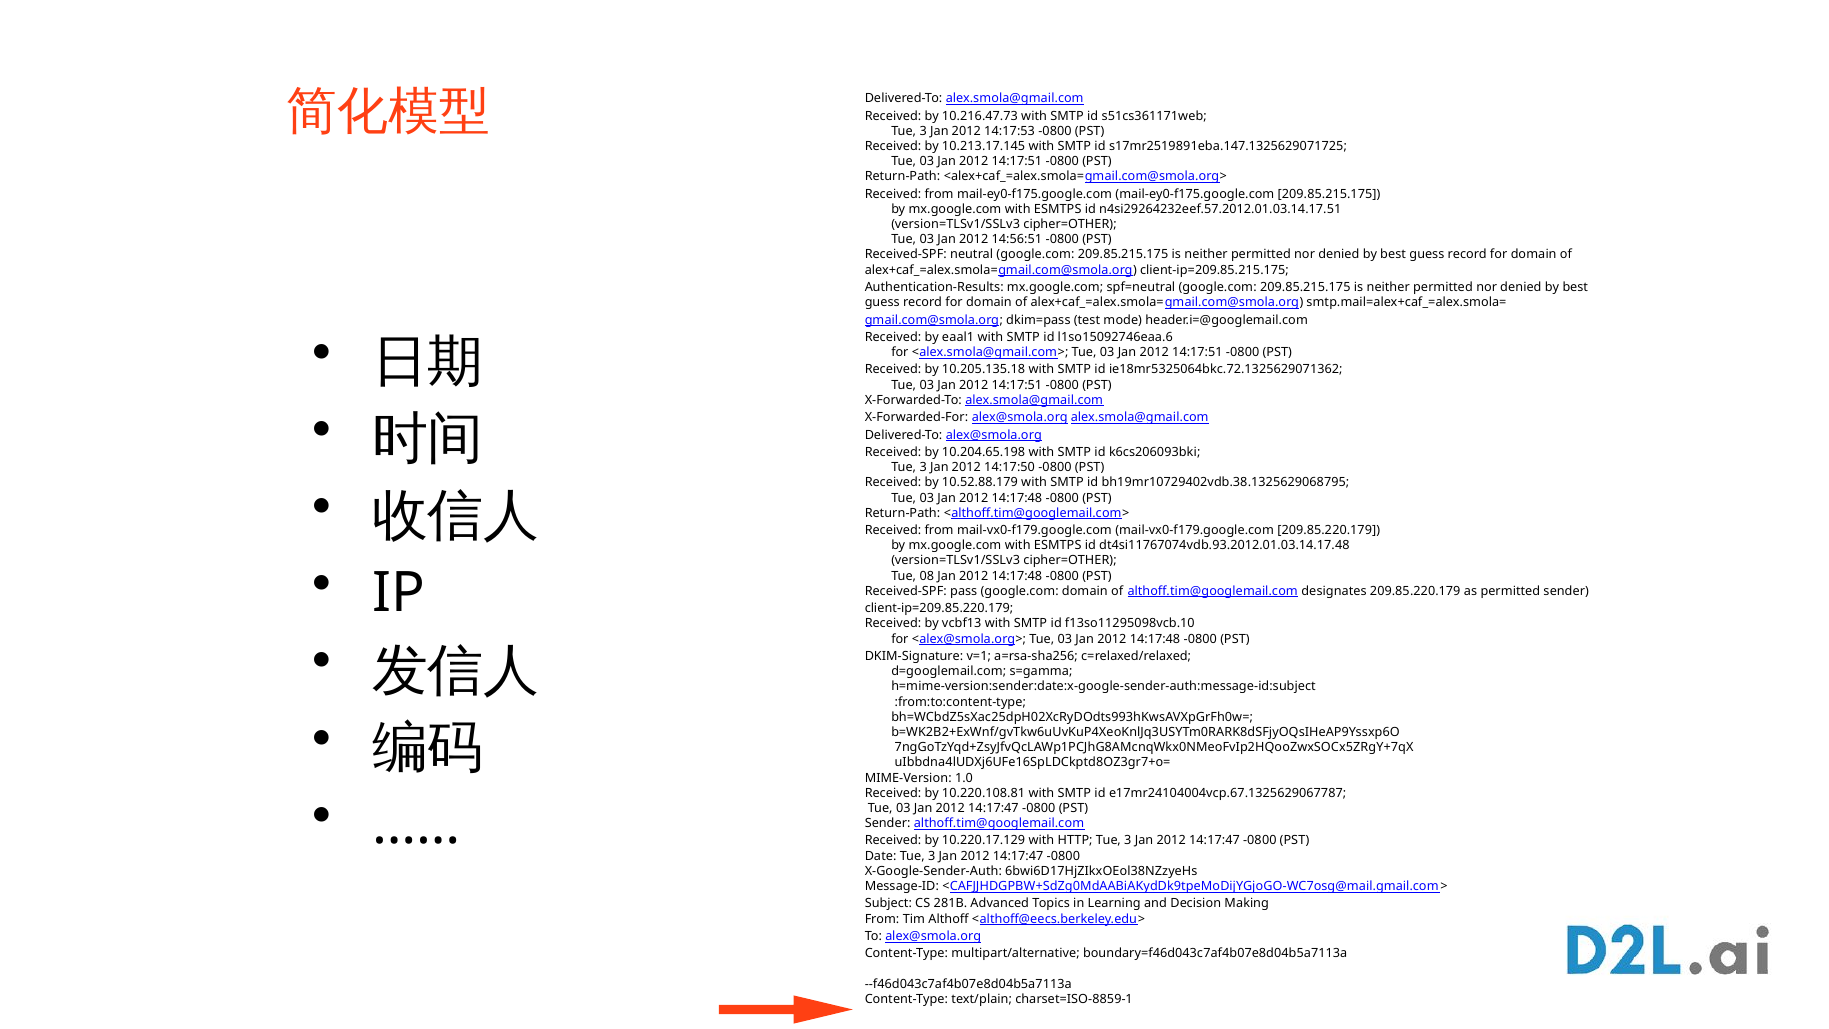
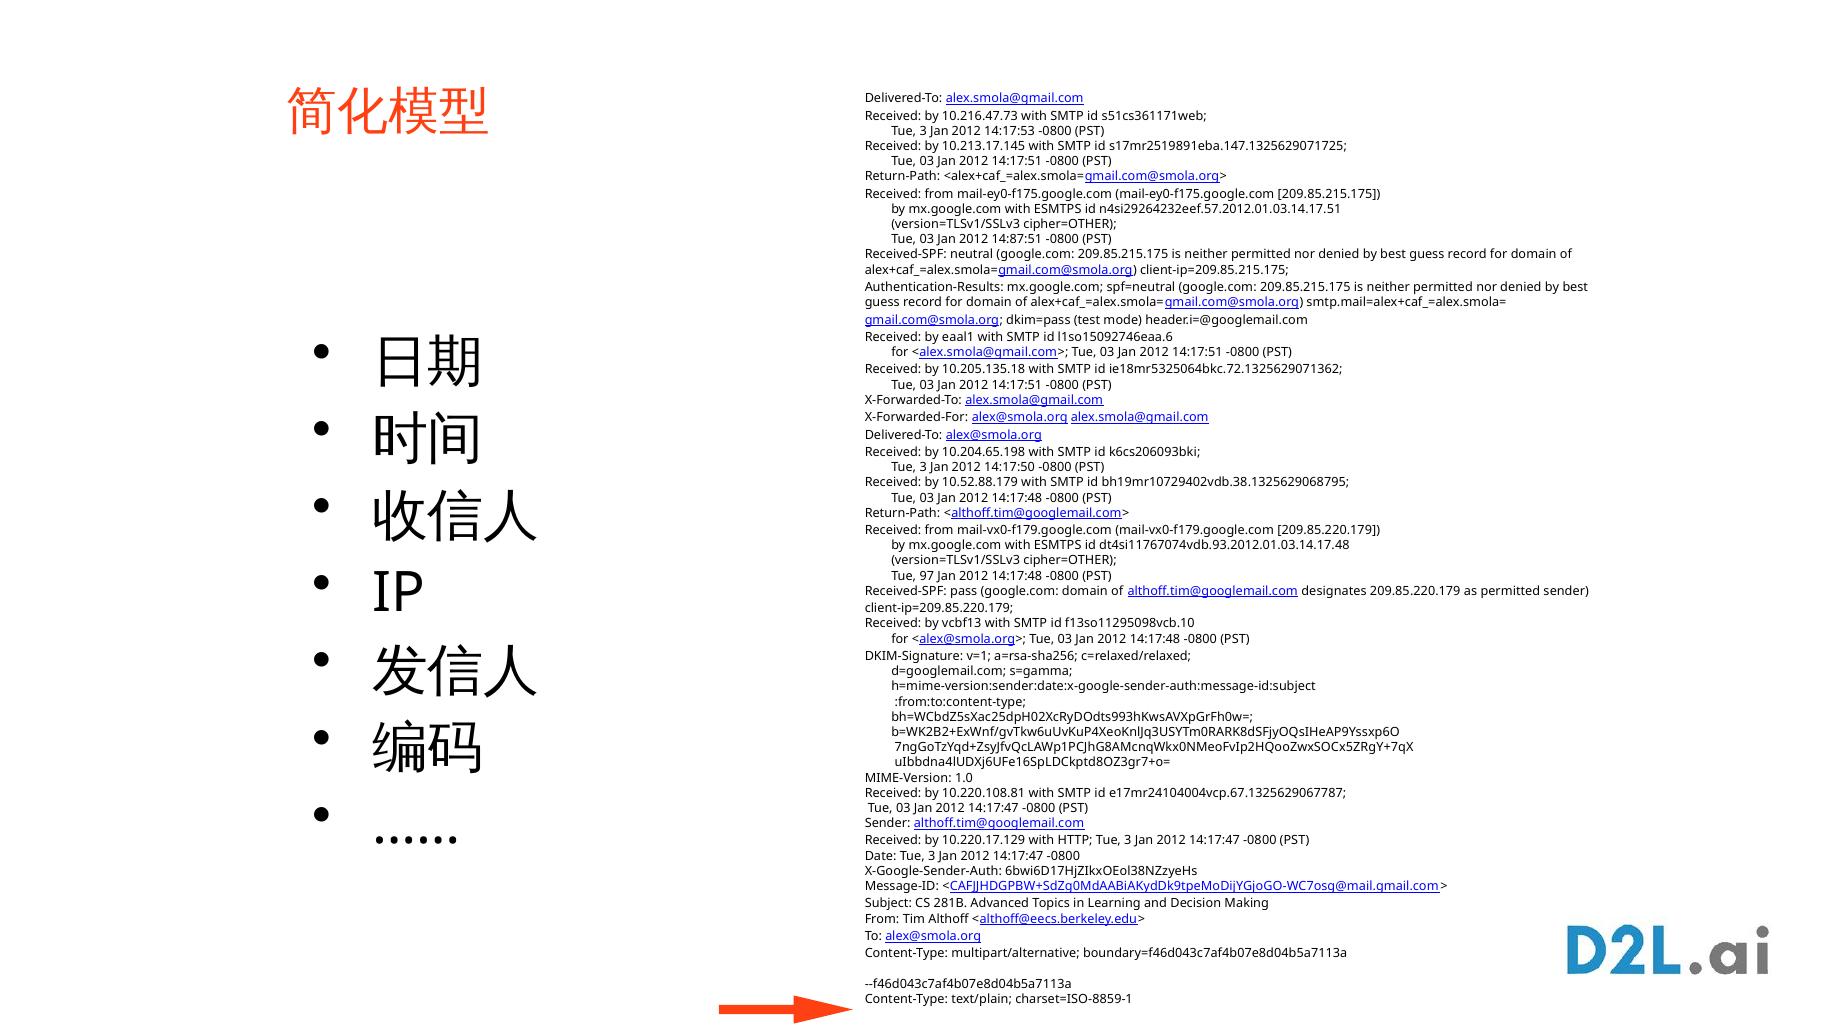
14:56:51: 14:56:51 -> 14:87:51
08: 08 -> 97
